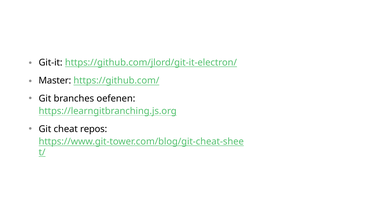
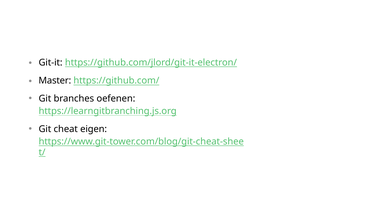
repos: repos -> eigen
